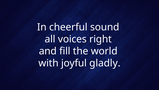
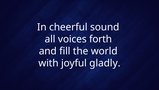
right: right -> forth
